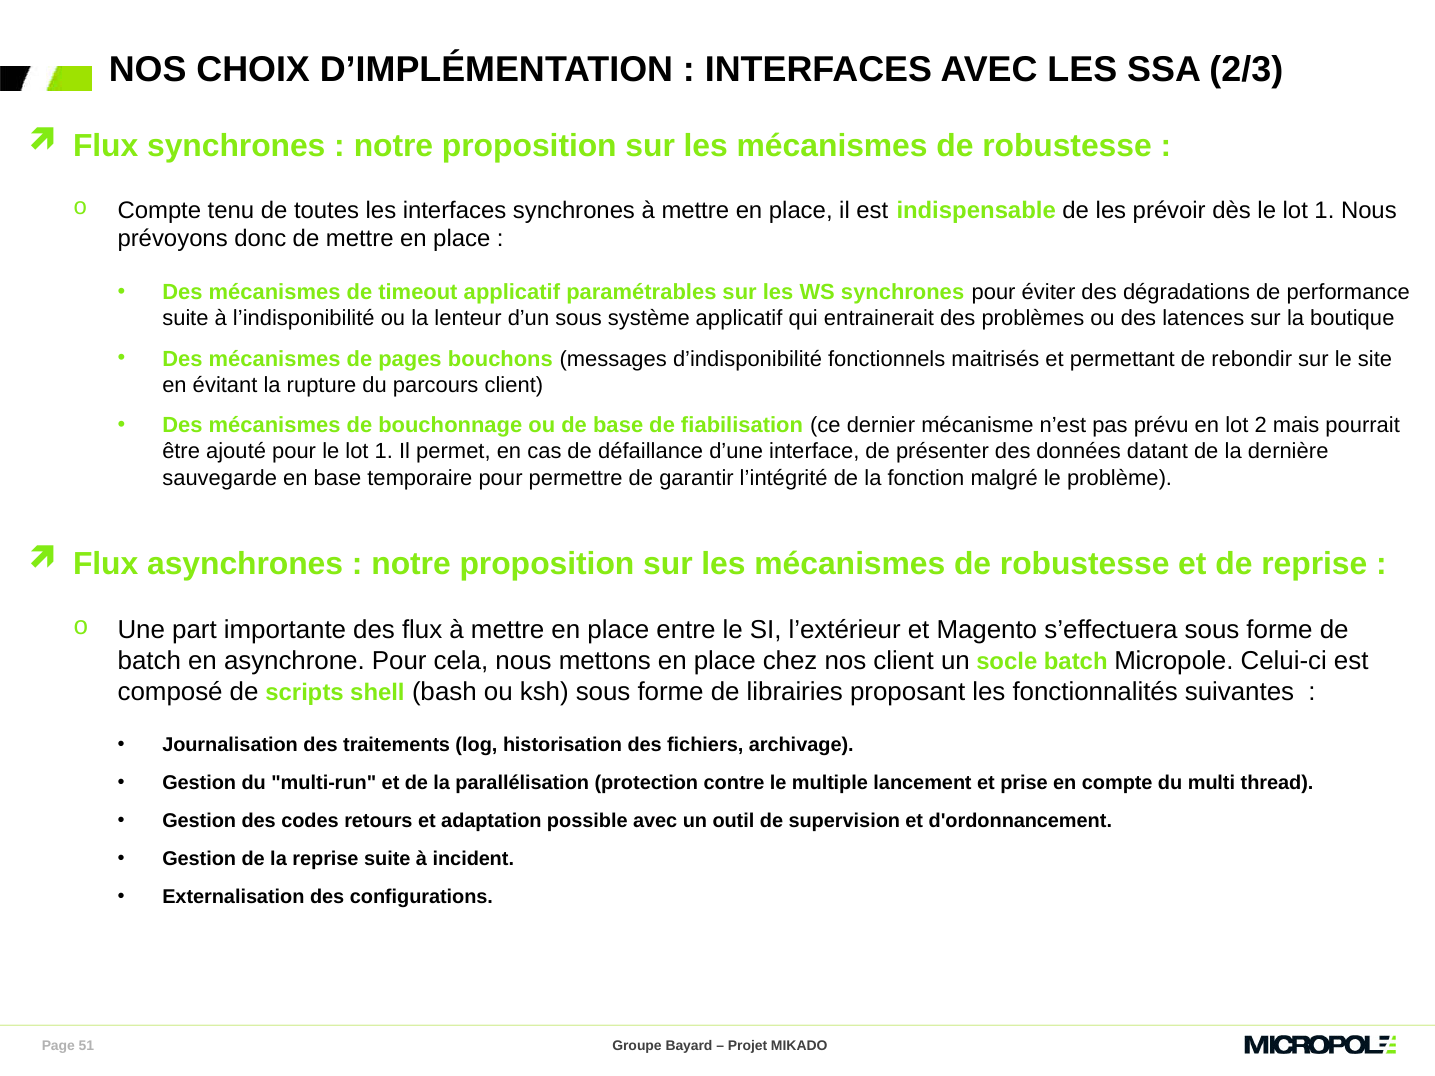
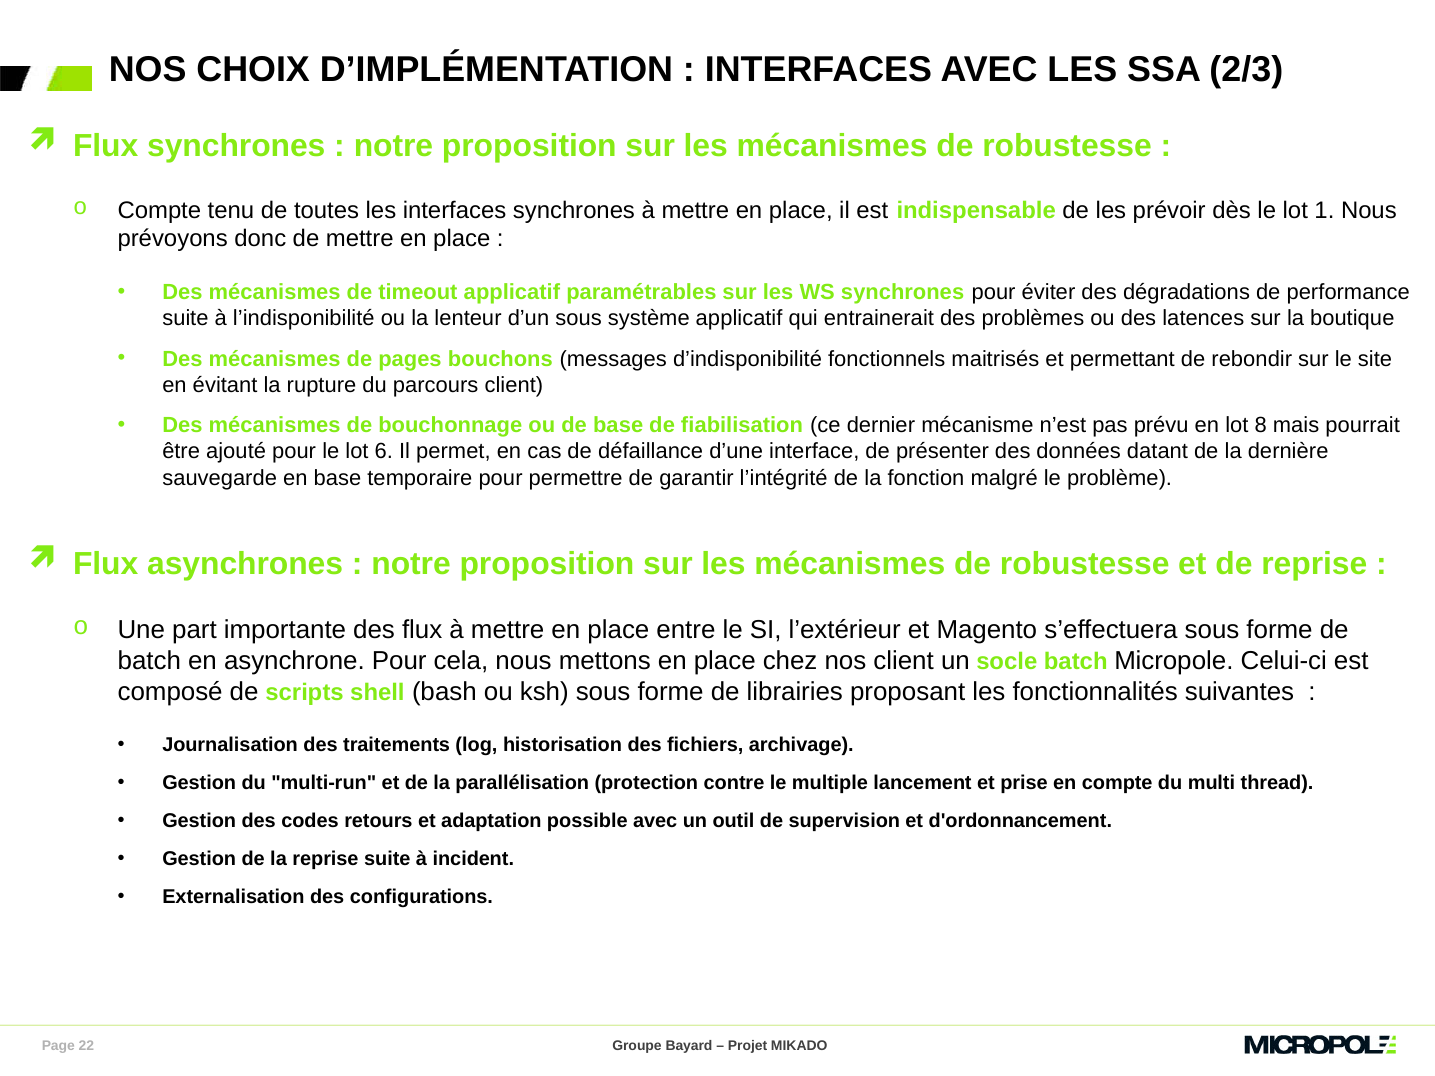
2: 2 -> 8
pour le lot 1: 1 -> 6
51: 51 -> 22
